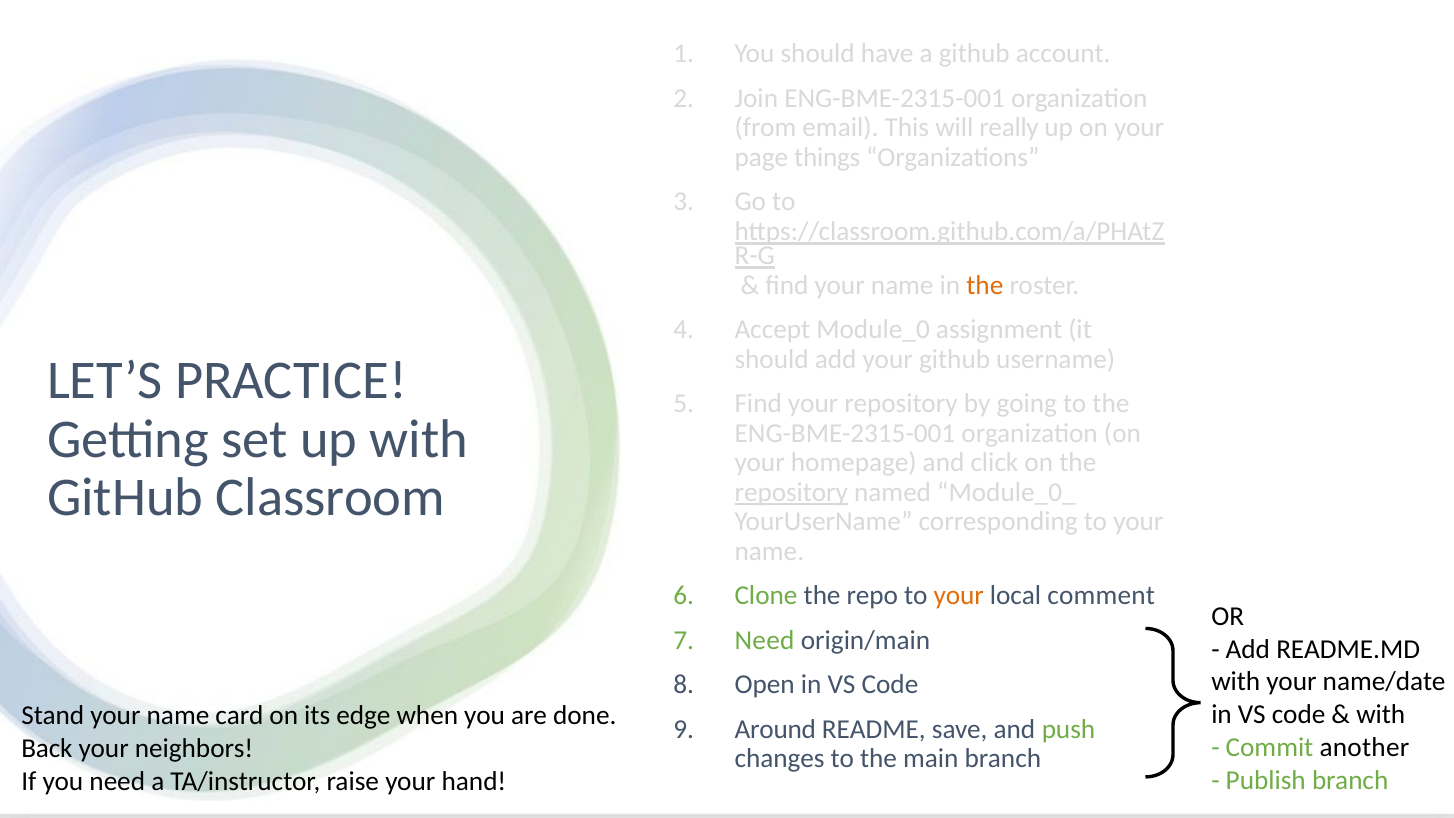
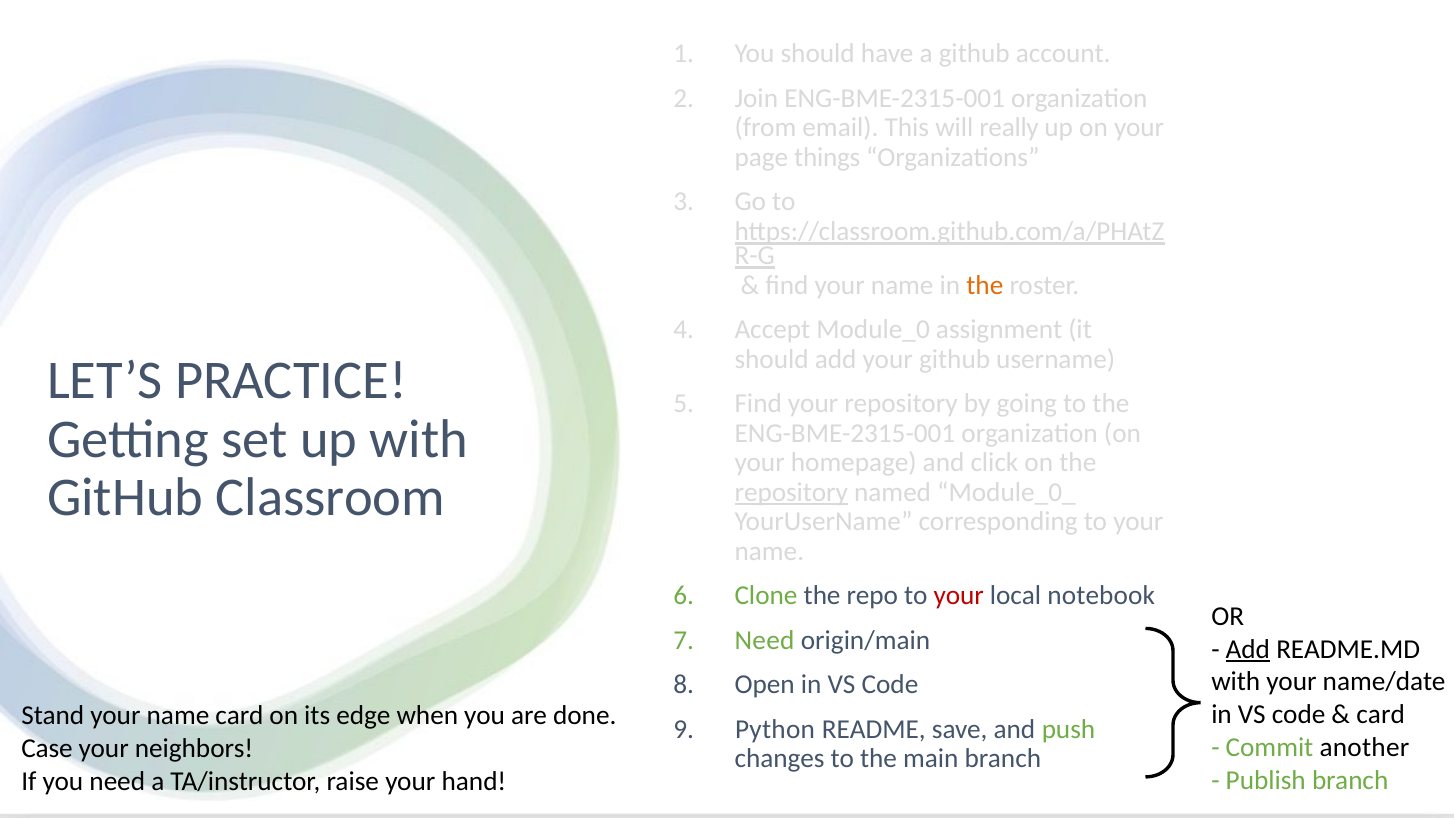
your at (959, 596) colour: orange -> red
comment: comment -> notebook
Add at (1248, 649) underline: none -> present
with at (1381, 715): with -> card
Around: Around -> Python
Back: Back -> Case
